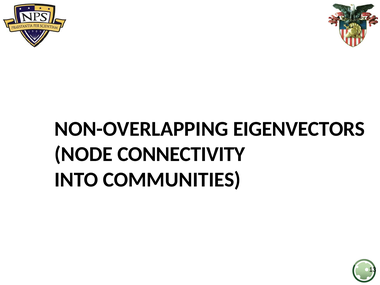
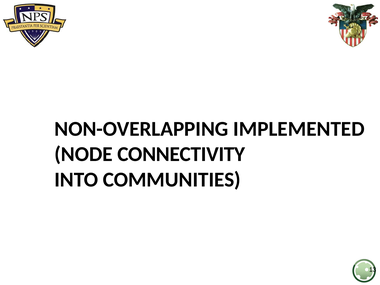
EIGENVECTORS: EIGENVECTORS -> IMPLEMENTED
